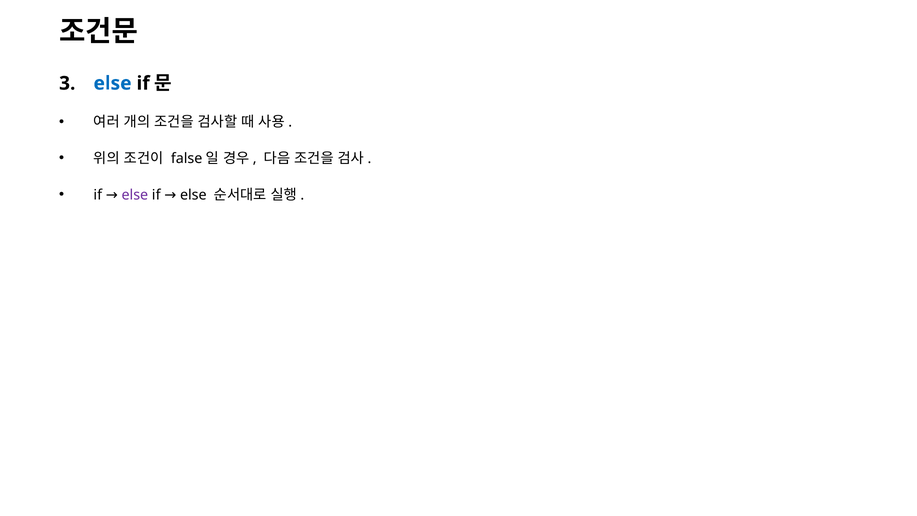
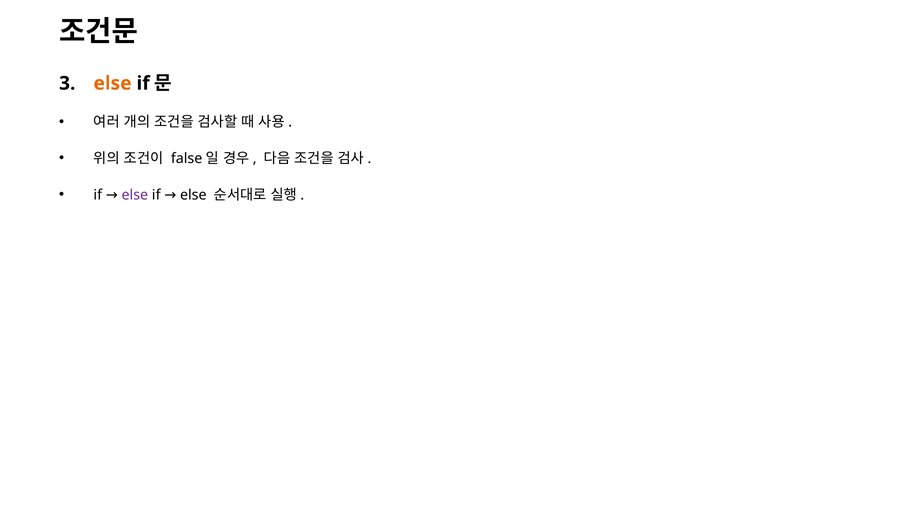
else at (113, 83) colour: blue -> orange
